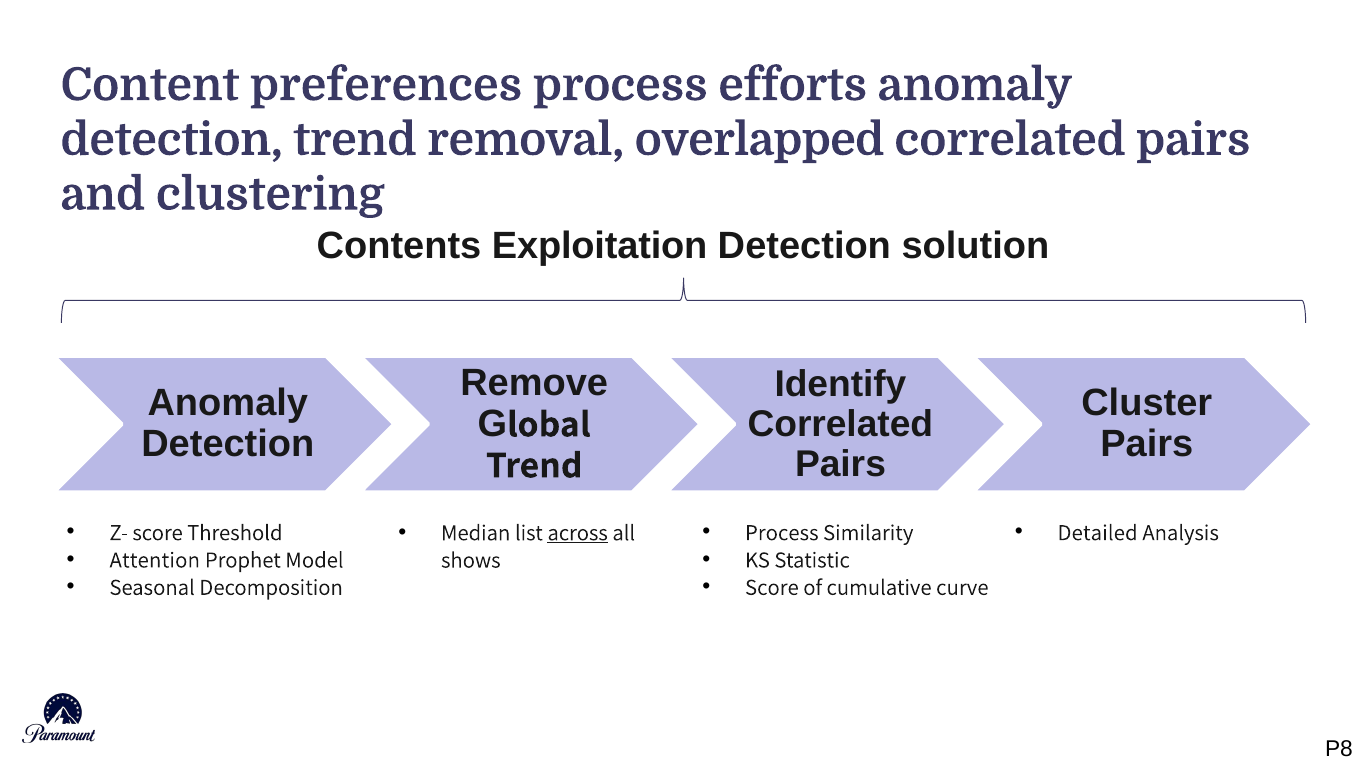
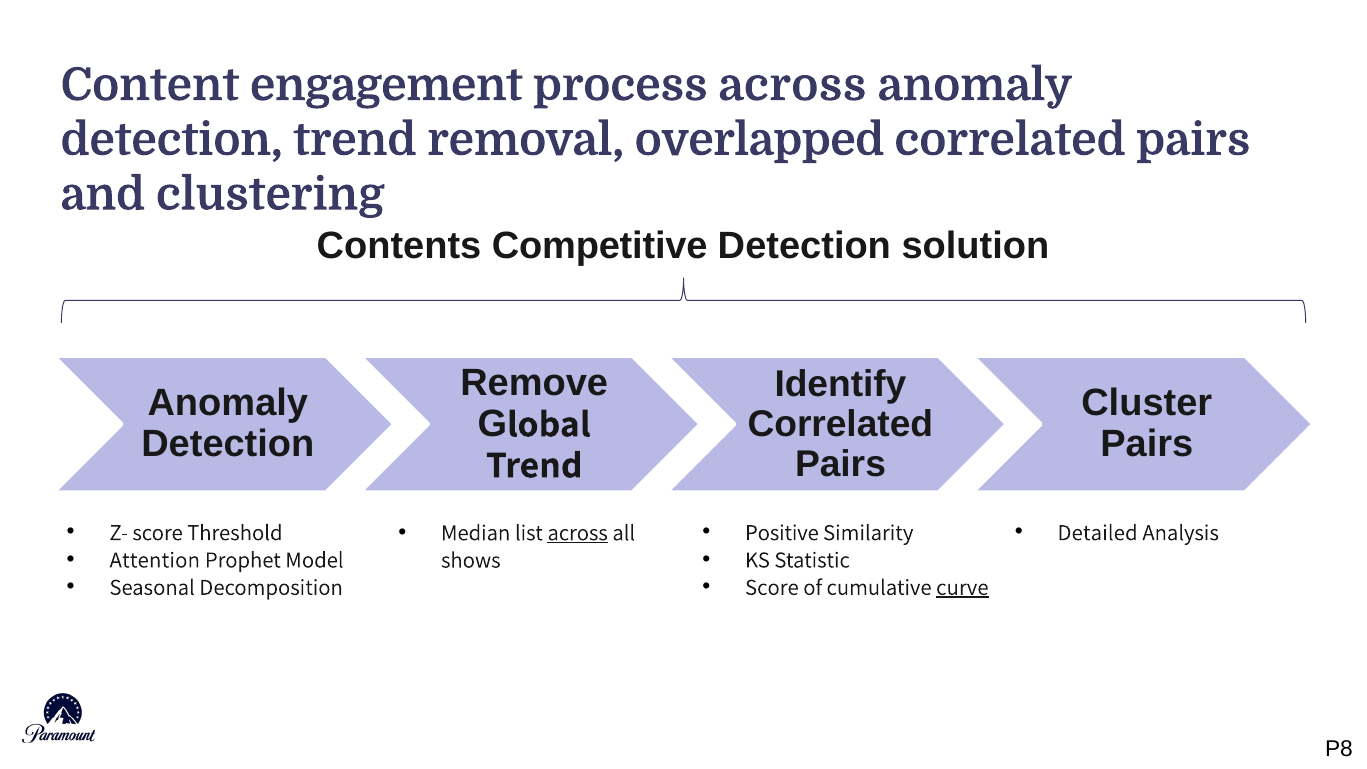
preferences: preferences -> engagement
process efforts: efforts -> across
Exploitation: Exploitation -> Competitive
Process at (782, 533): Process -> Positive
curve underline: none -> present
